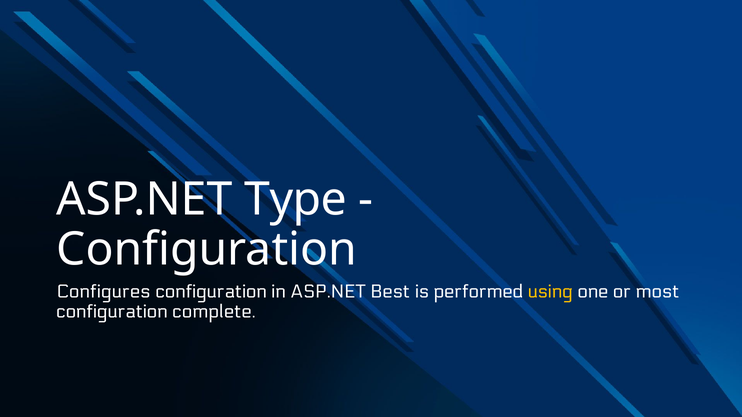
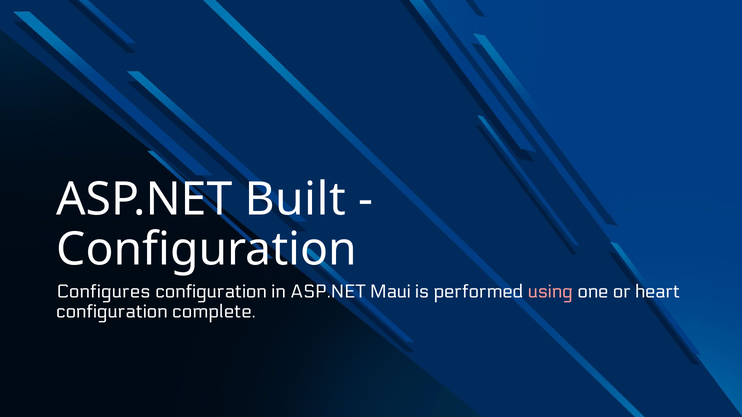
Type: Type -> Built
Best: Best -> Maui
using colour: yellow -> pink
most: most -> heart
